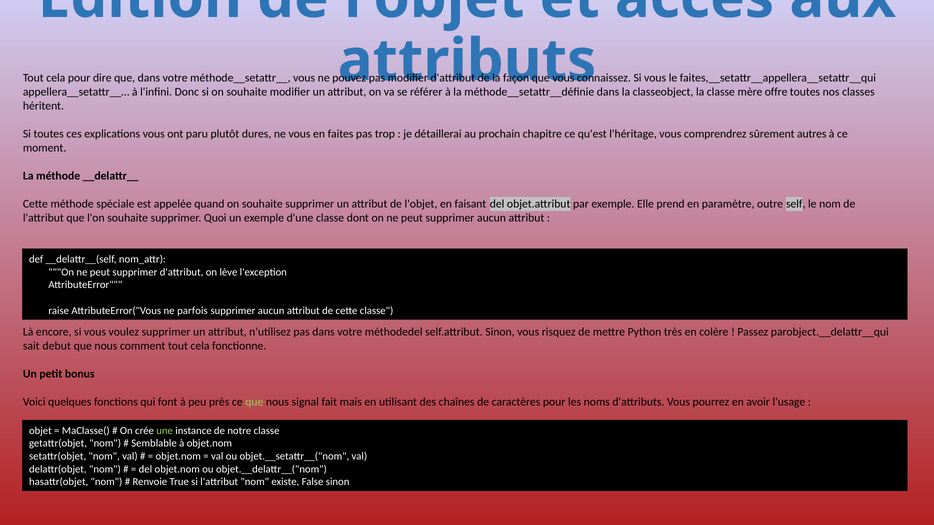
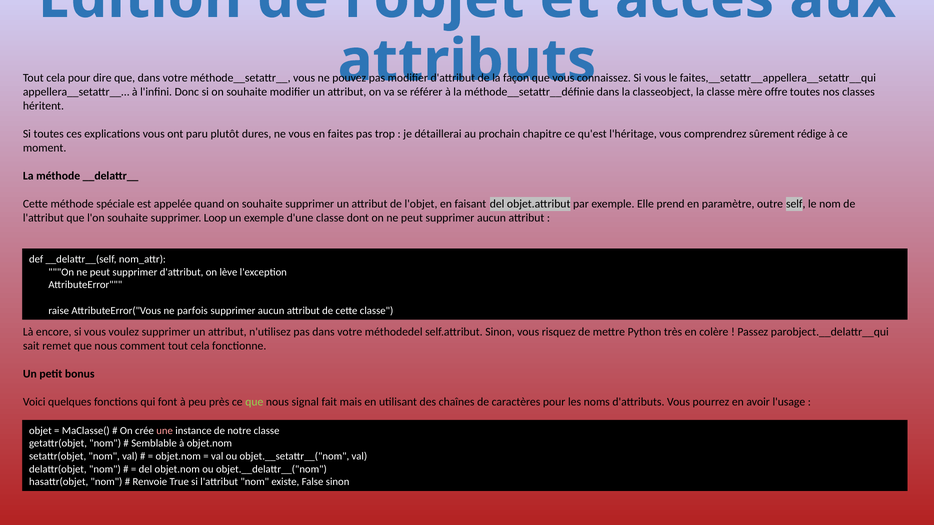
autres: autres -> rédige
Quoi: Quoi -> Loop
debut: debut -> remet
une colour: light green -> pink
